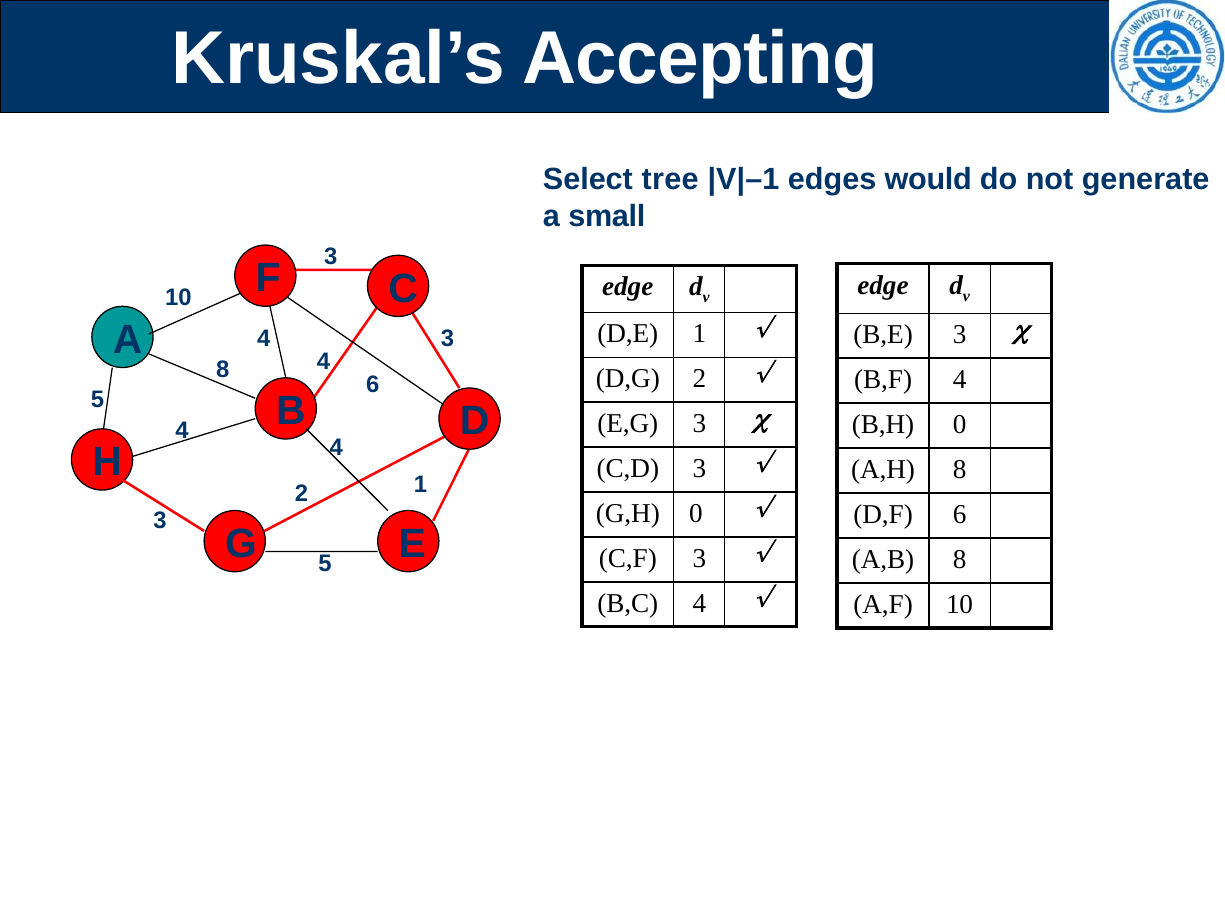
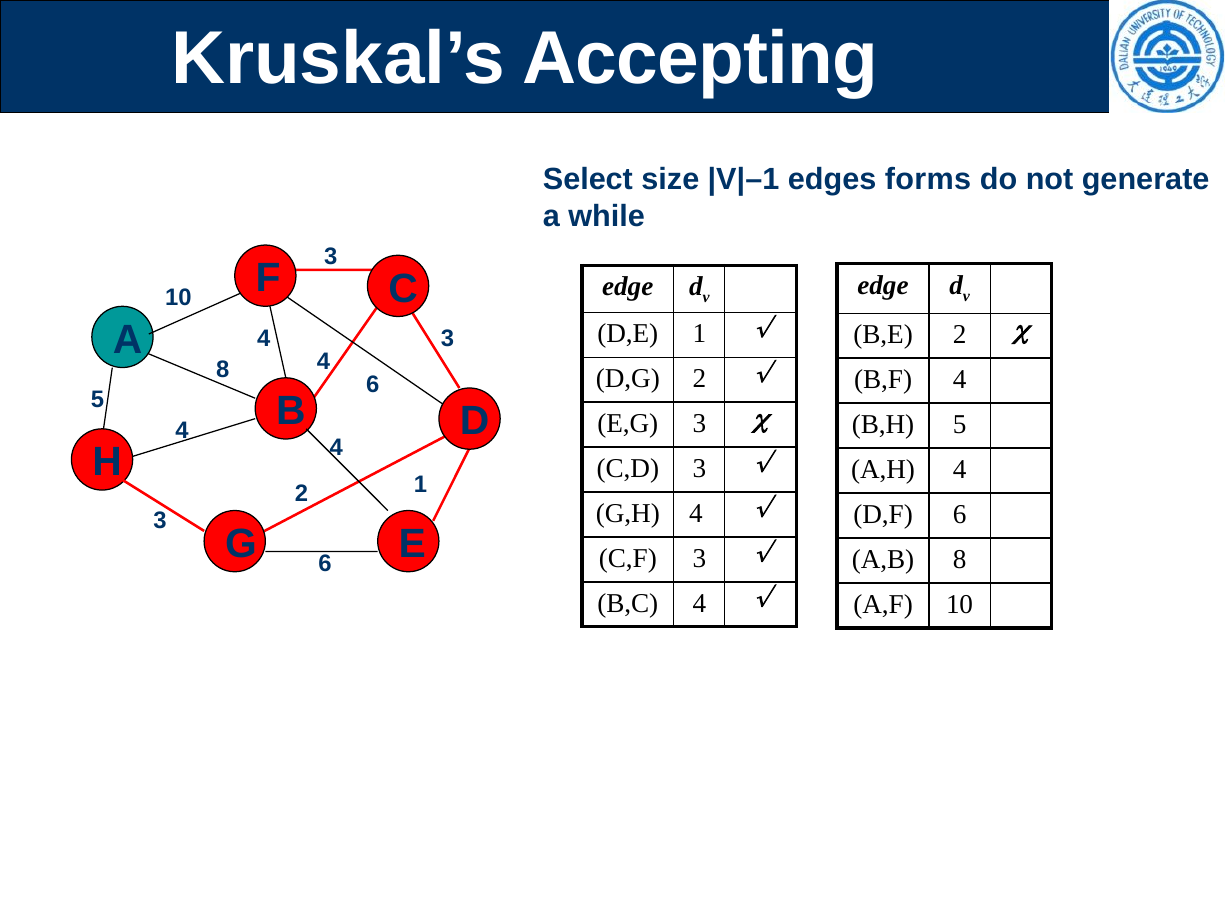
tree: tree -> size
would: would -> forms
small: small -> while
B,E 3: 3 -> 2
B,H 0: 0 -> 5
A,H 8: 8 -> 4
G,H 0: 0 -> 4
G 5: 5 -> 6
